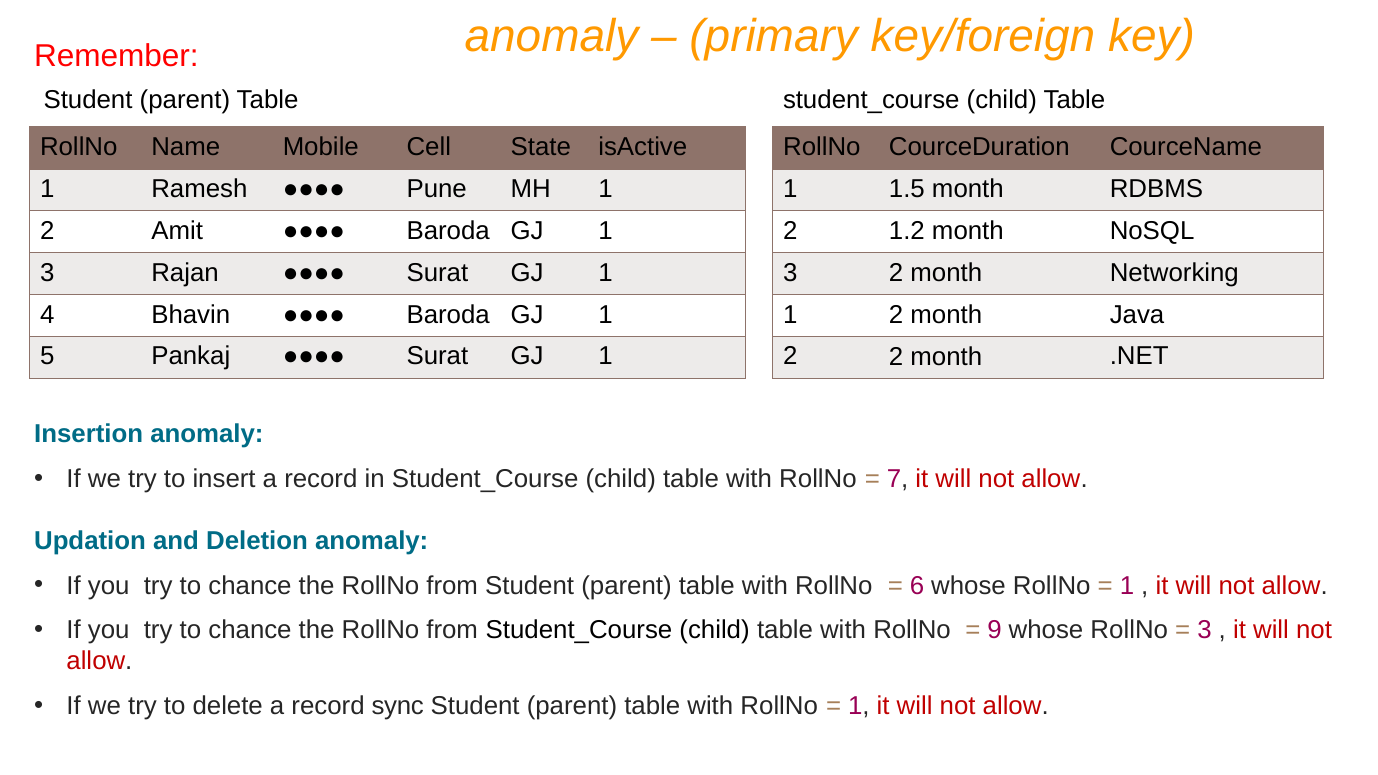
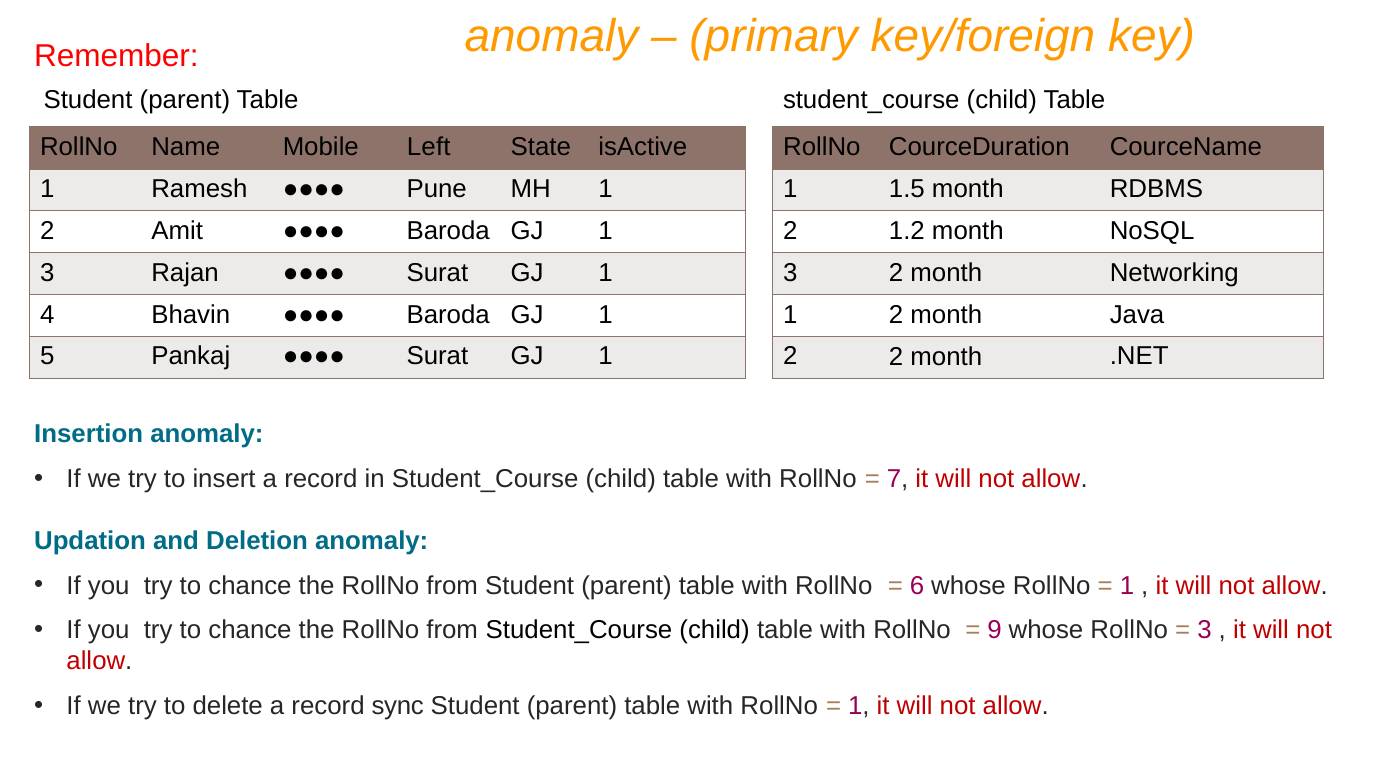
Cell: Cell -> Left
